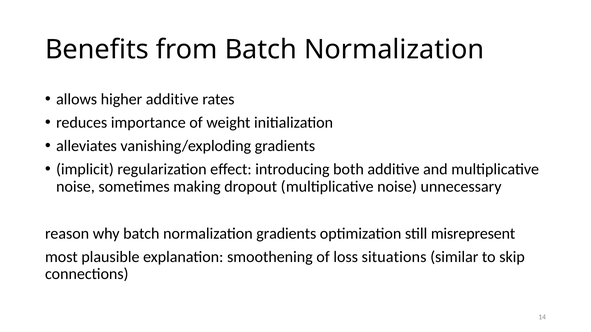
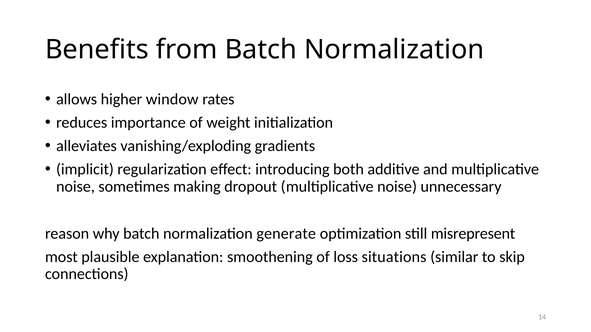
higher additive: additive -> window
normalization gradients: gradients -> generate
